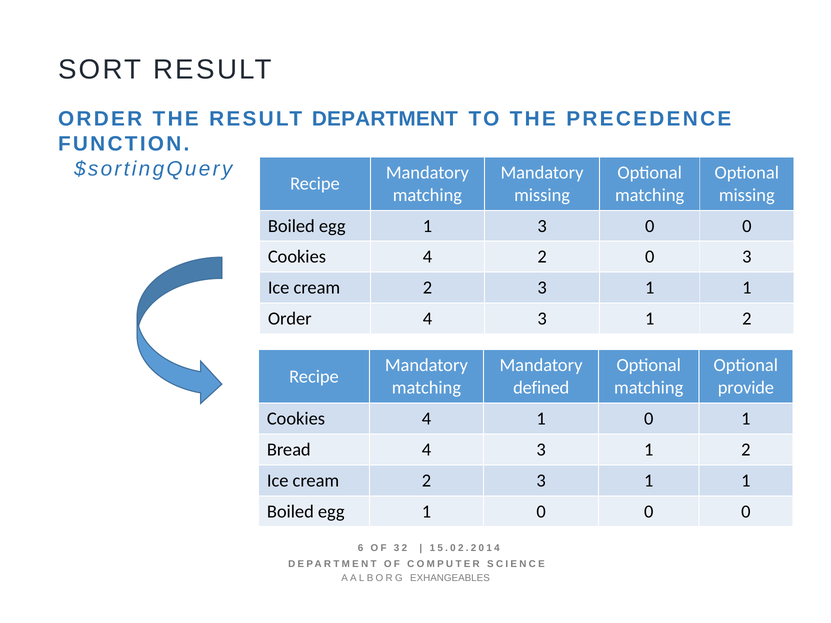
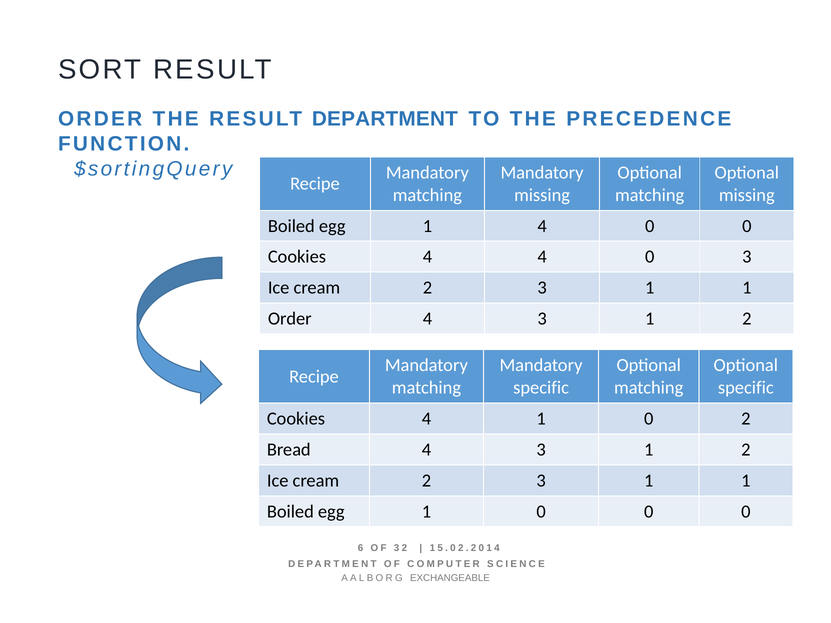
1 3: 3 -> 4
4 2: 2 -> 4
defined at (541, 388): defined -> specific
provide at (746, 388): provide -> specific
0 1: 1 -> 2
EXHANGEABLES: EXHANGEABLES -> EXCHANGEABLE
